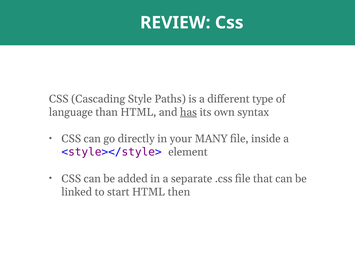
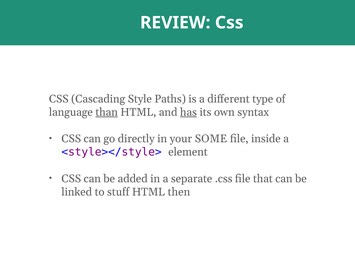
than underline: none -> present
MANY: MANY -> SOME
start: start -> stuff
